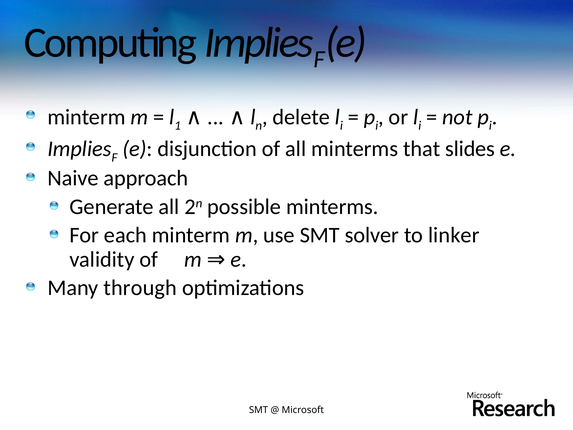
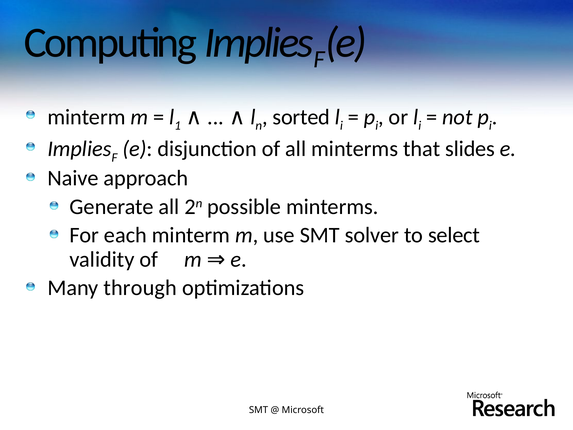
delete: delete -> sorted
linker: linker -> select
